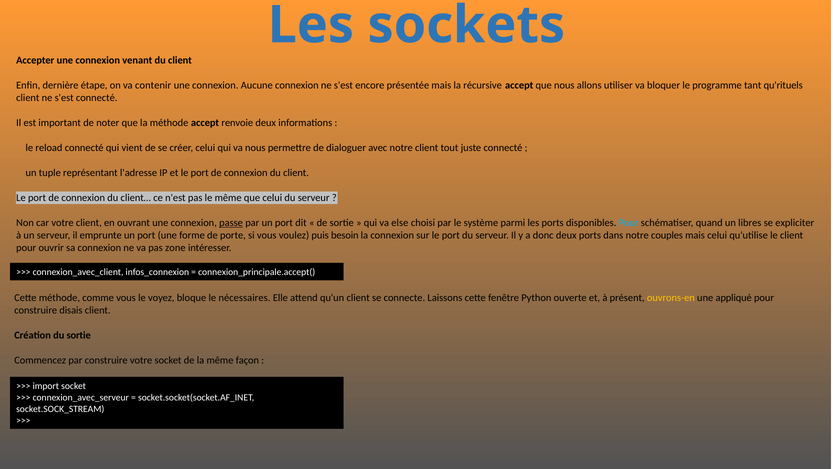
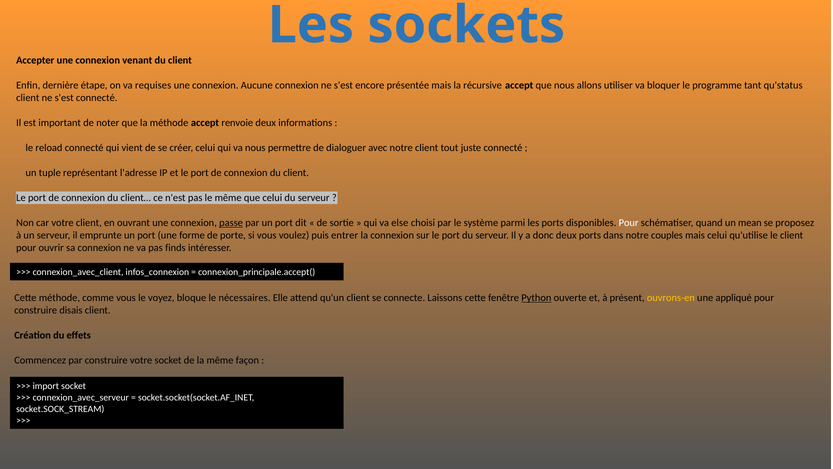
contenir: contenir -> requises
qu'rituels: qu'rituels -> qu'status
Pour at (629, 223) colour: light blue -> white
libres: libres -> mean
expliciter: expliciter -> proposez
besoin: besoin -> entrer
zone: zone -> finds
Python underline: none -> present
du sortie: sortie -> effets
